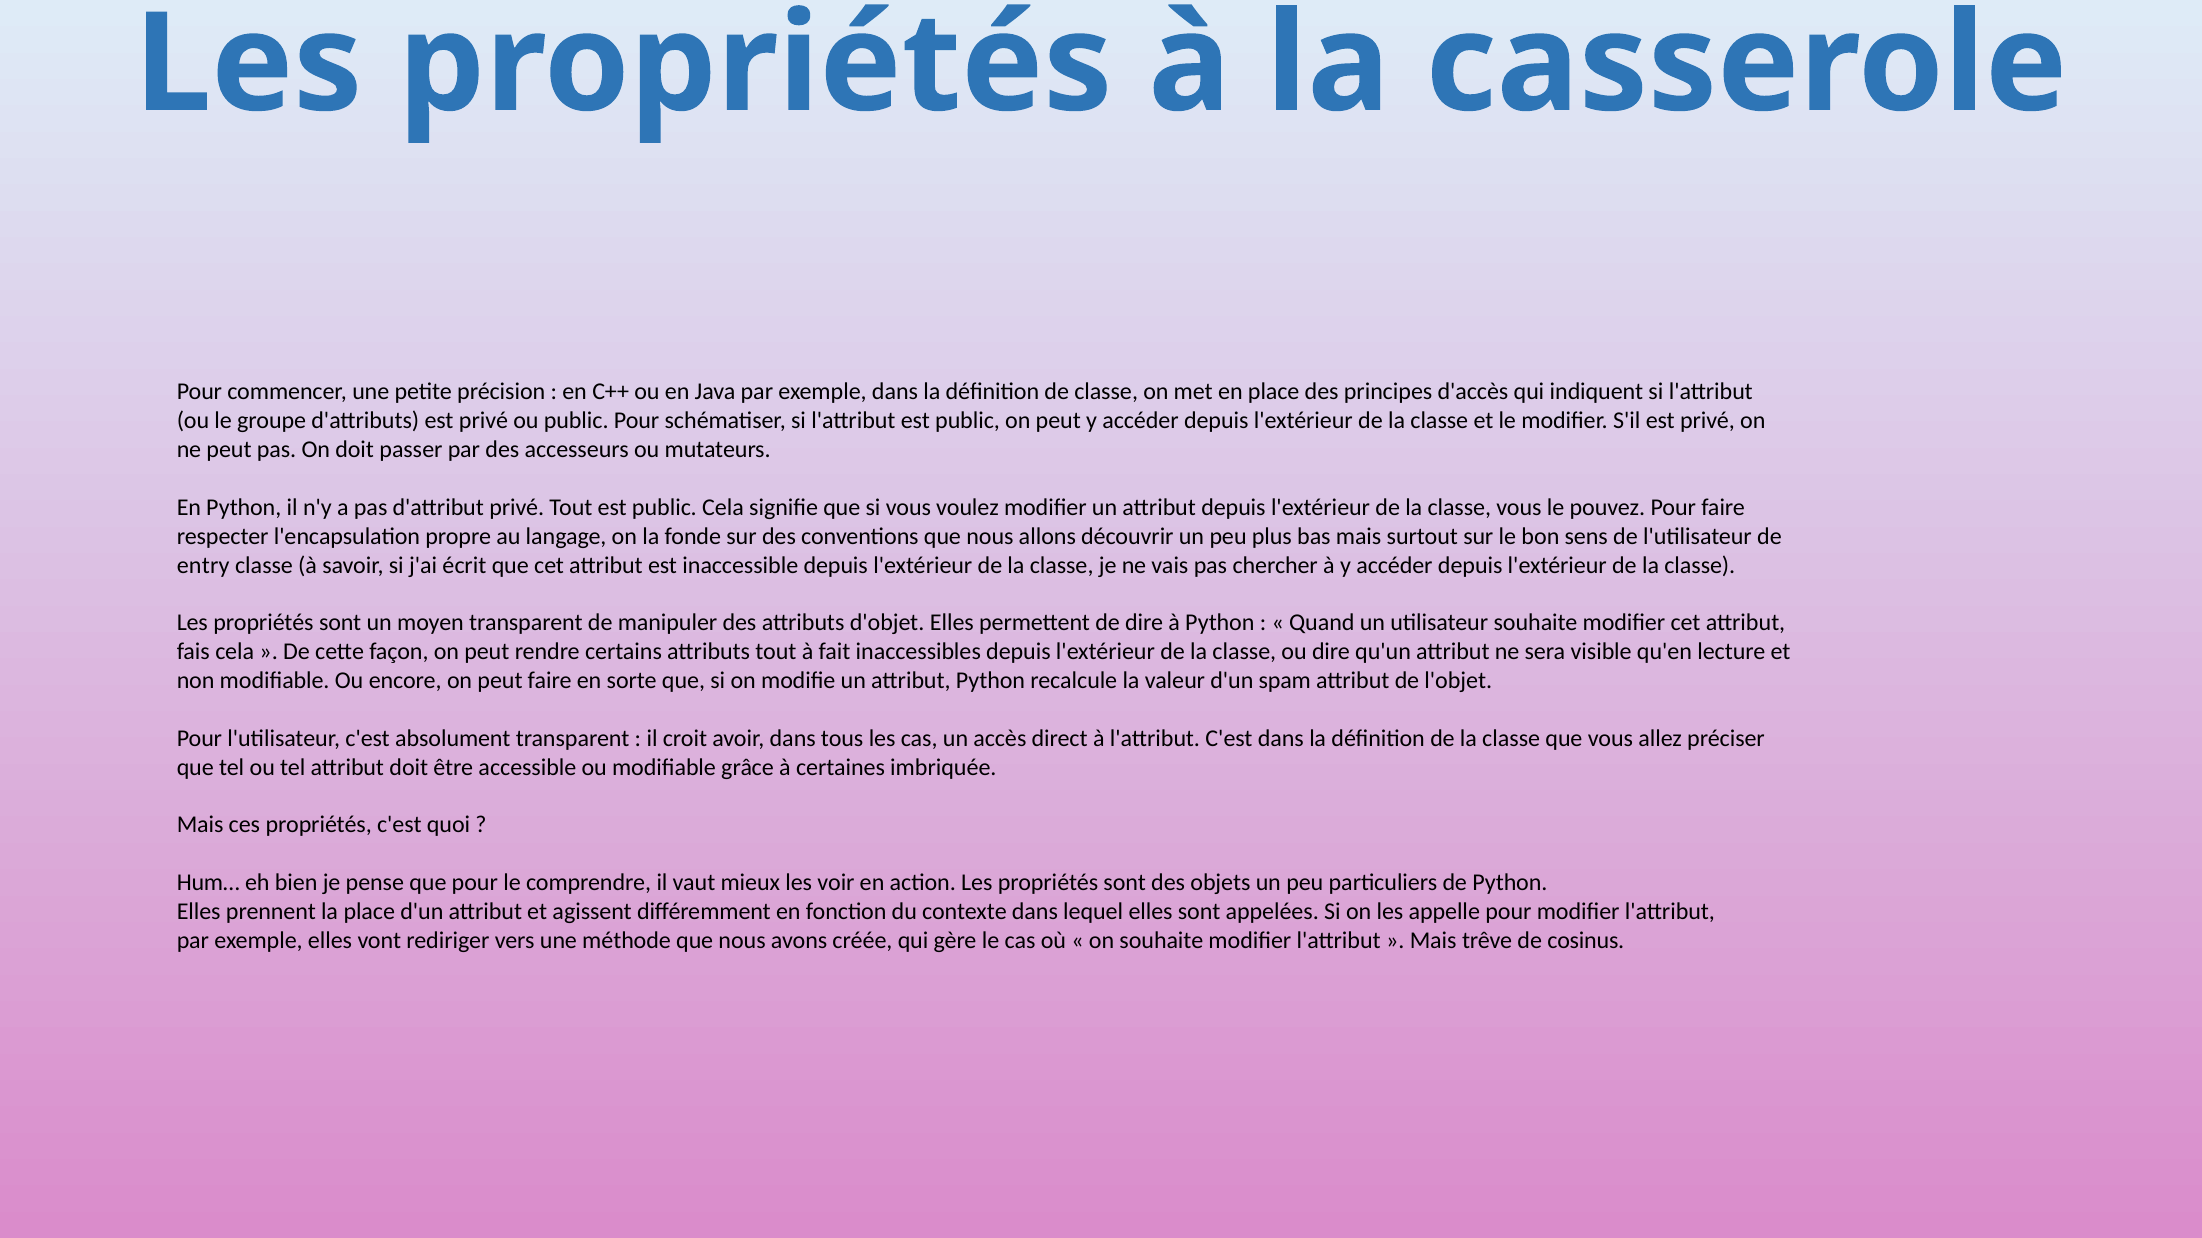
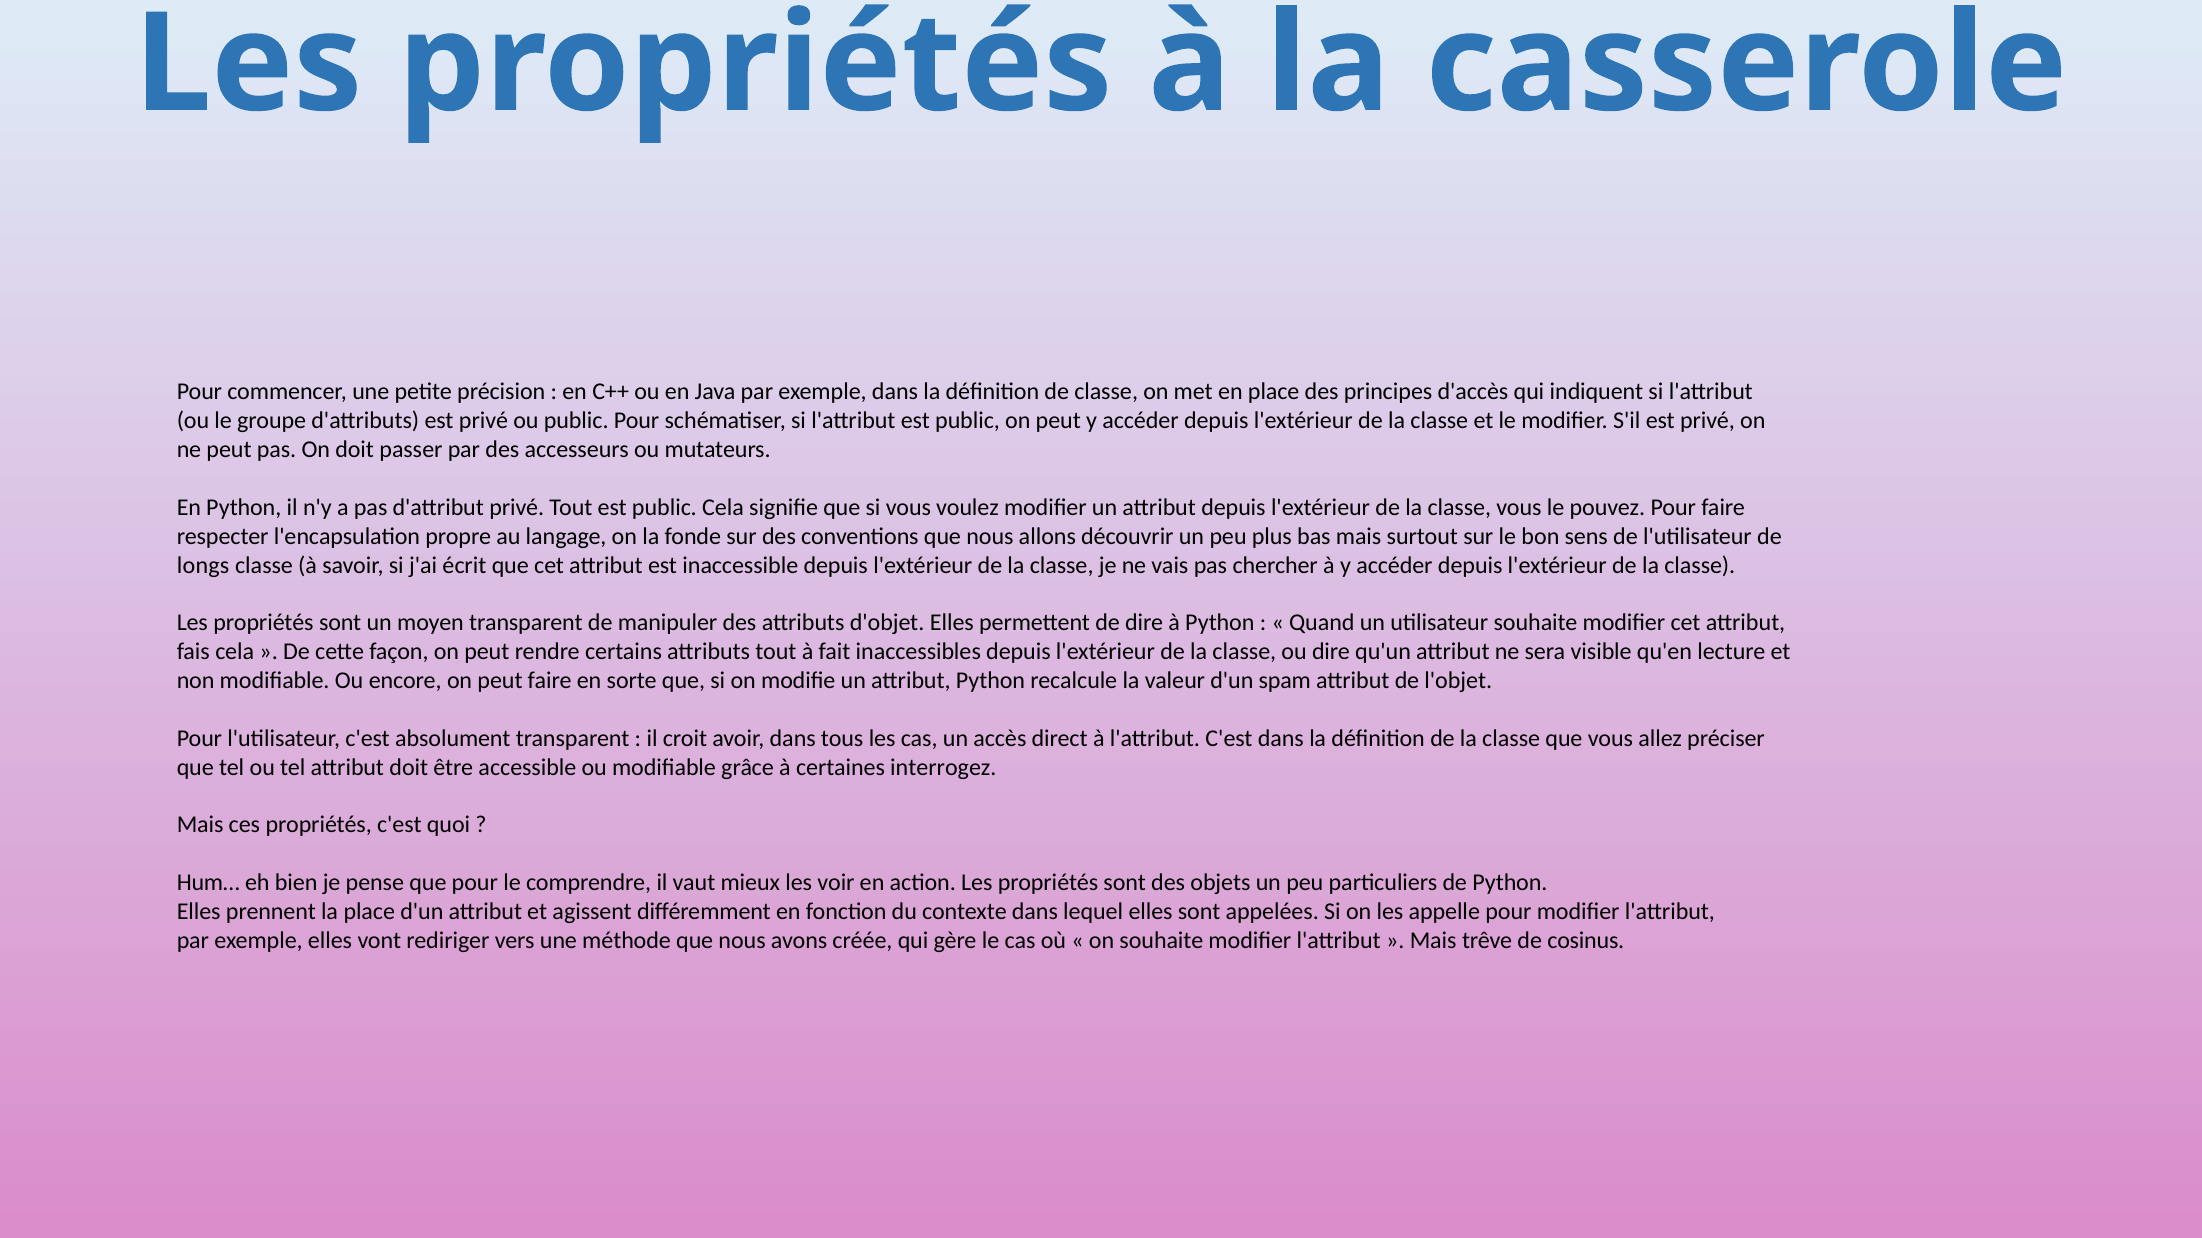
entry: entry -> longs
imbriquée: imbriquée -> interrogez
